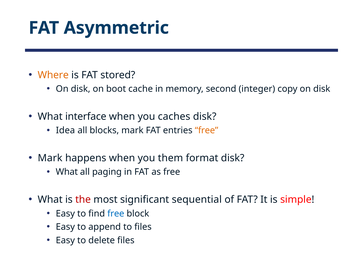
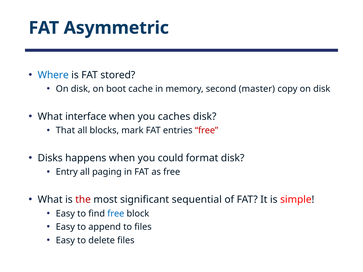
Where colour: orange -> blue
integer: integer -> master
Idea: Idea -> That
free at (207, 131) colour: orange -> red
Mark at (50, 158): Mark -> Disks
them: them -> could
What at (67, 172): What -> Entry
